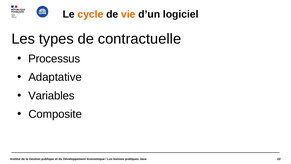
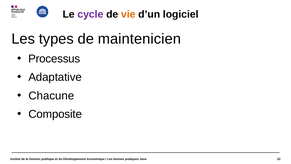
cycle colour: orange -> purple
contractuelle: contractuelle -> maintenicien
Variables: Variables -> Chacune
